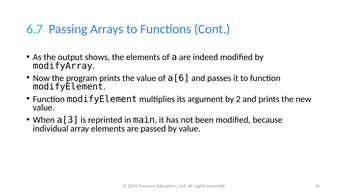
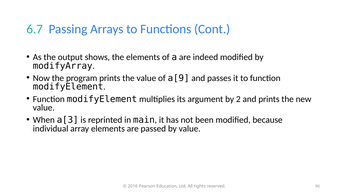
a[6: a[6 -> a[9
